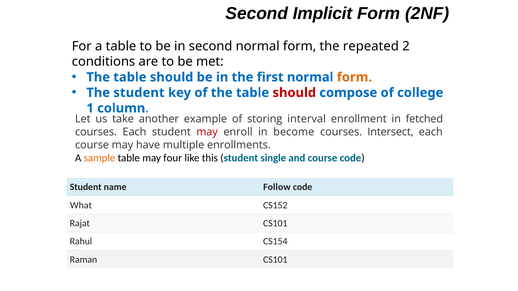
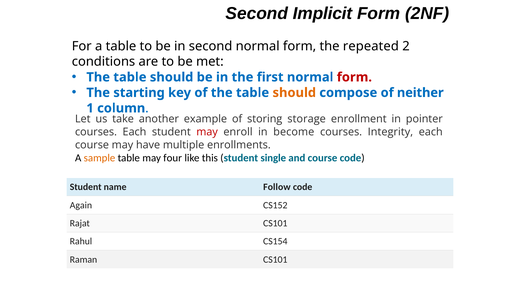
form at (354, 77) colour: orange -> red
The student: student -> starting
should at (294, 93) colour: red -> orange
college: college -> neither
interval: interval -> storage
fetched: fetched -> pointer
Intersect: Intersect -> Integrity
What: What -> Again
